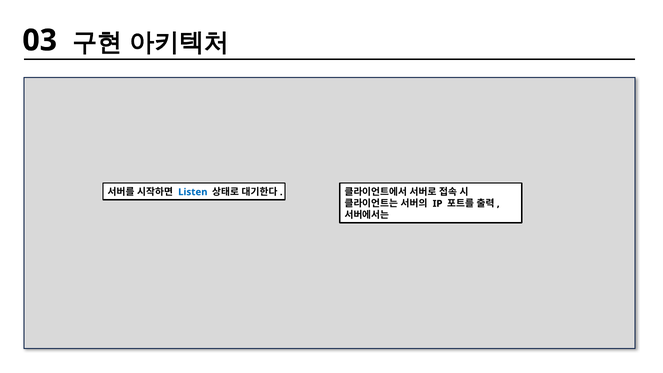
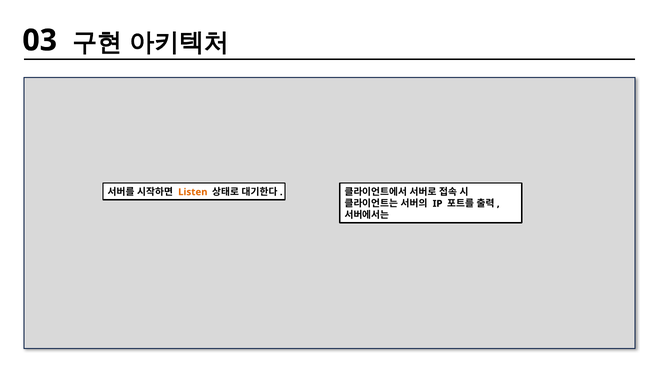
Listen colour: blue -> orange
